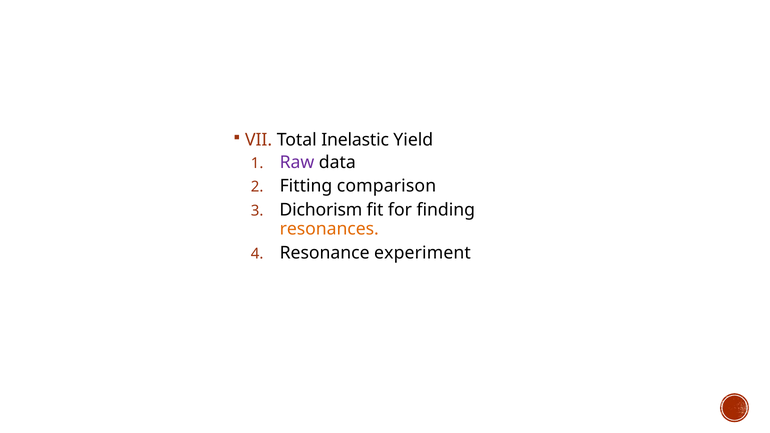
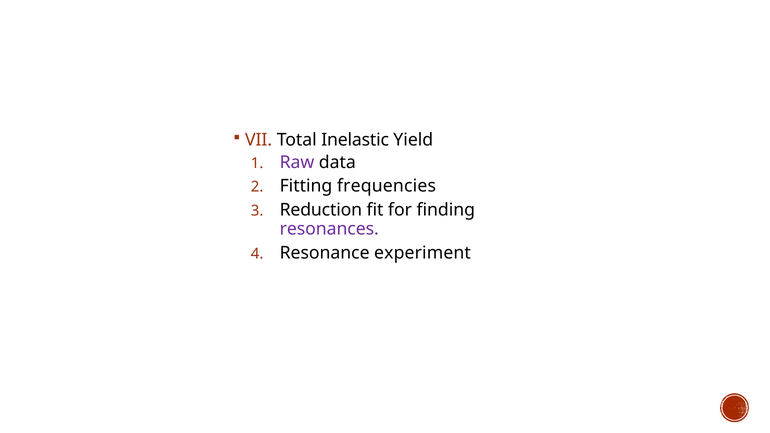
comparison: comparison -> frequencies
Dichorism: Dichorism -> Reduction
resonances colour: orange -> purple
